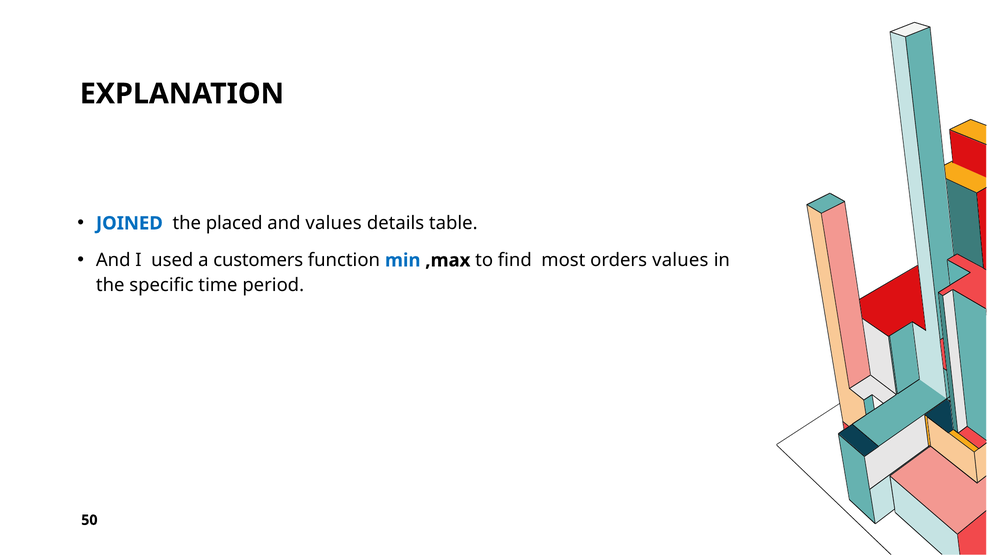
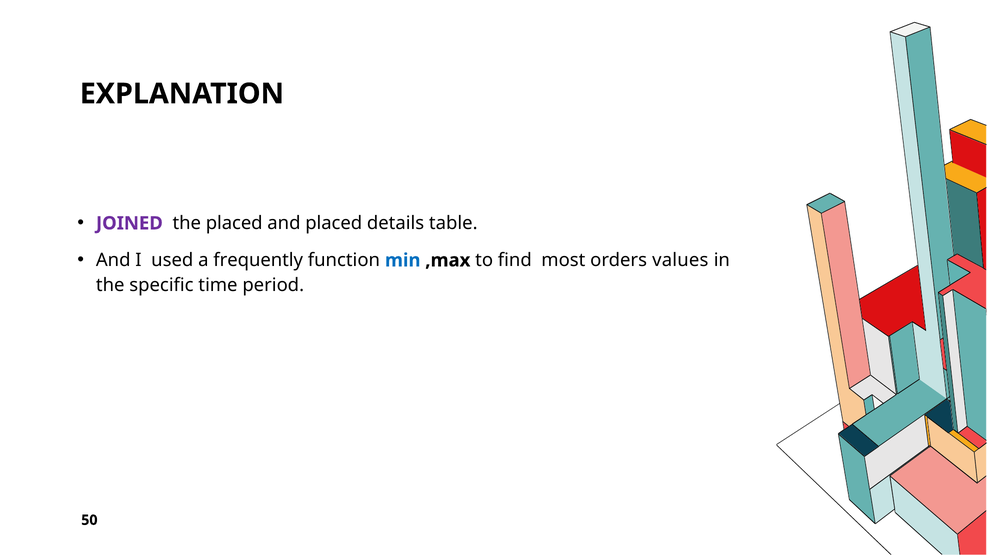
JOINED colour: blue -> purple
and values: values -> placed
customers: customers -> frequently
